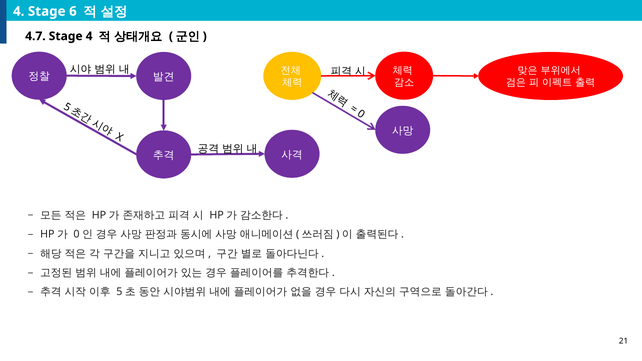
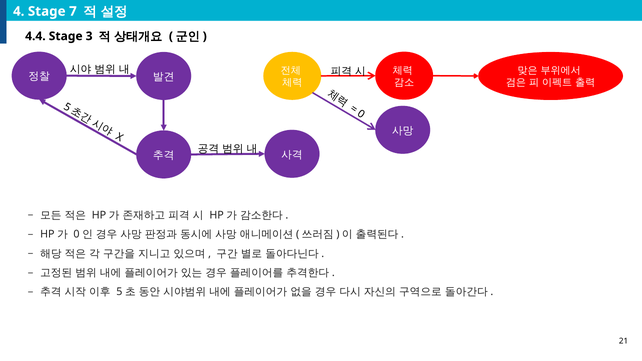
6: 6 -> 7
4.7: 4.7 -> 4.4
Stage 4: 4 -> 3
